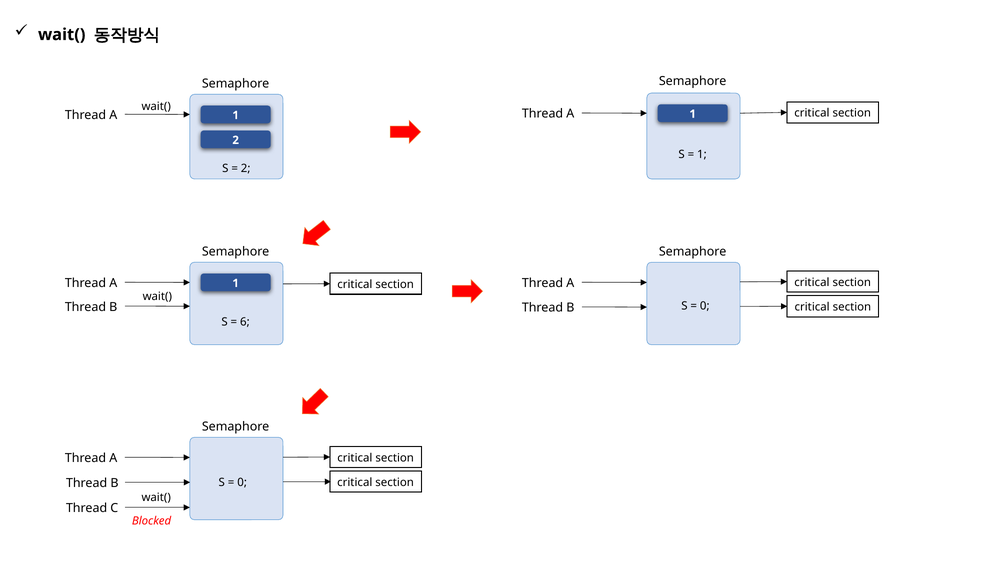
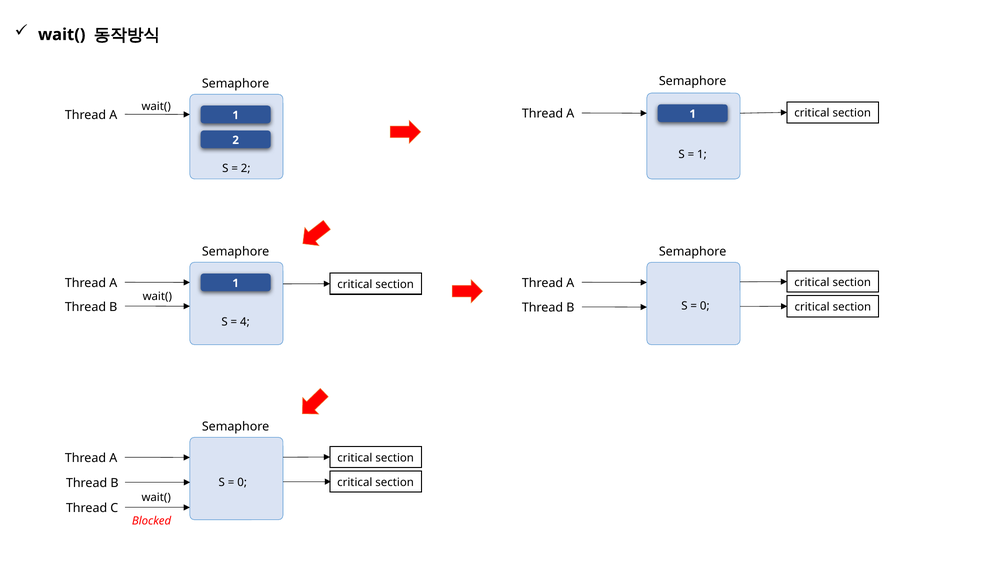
6: 6 -> 4
